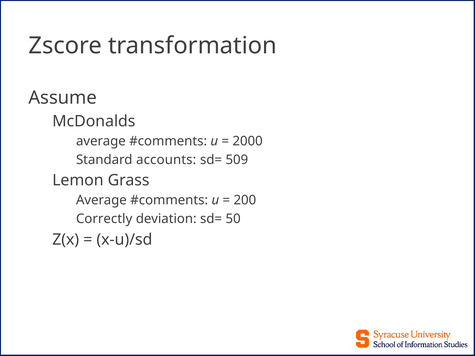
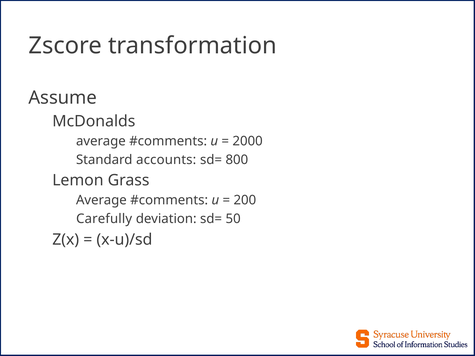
509: 509 -> 800
Correctly: Correctly -> Carefully
